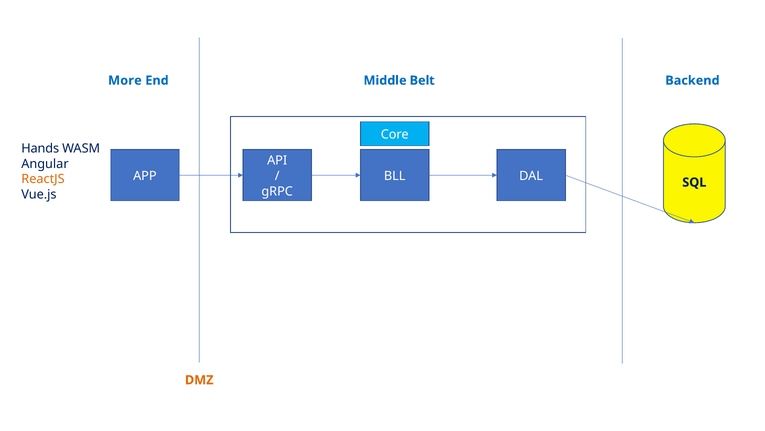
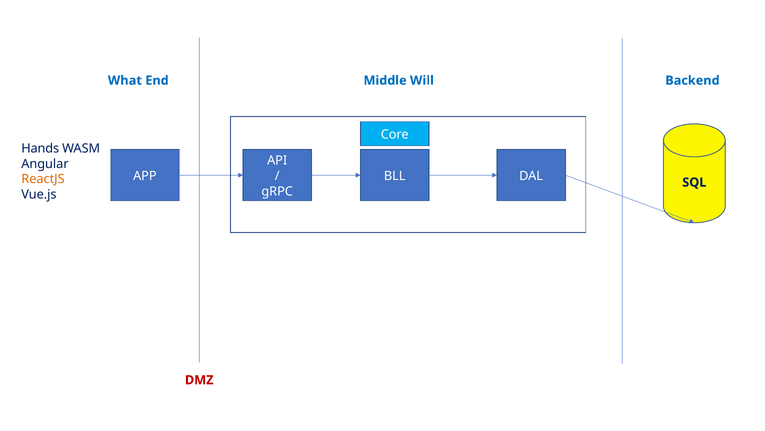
More: More -> What
Belt: Belt -> Will
DMZ colour: orange -> red
